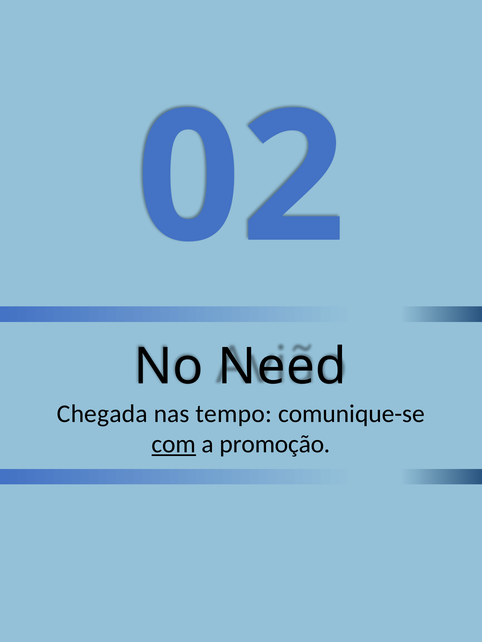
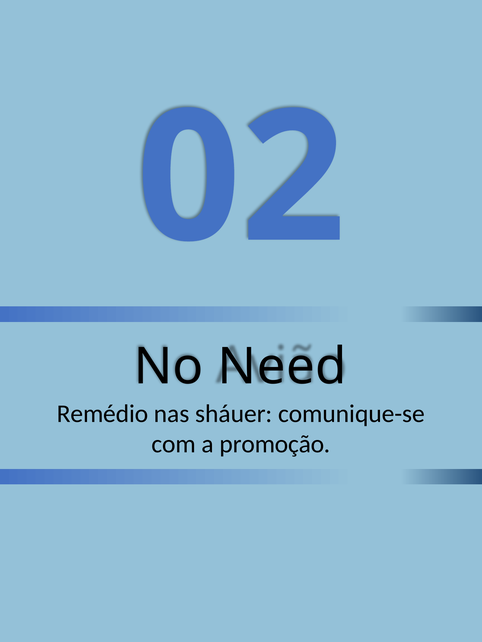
Chegada: Chegada -> Remédio
tempo: tempo -> sháuer
com underline: present -> none
